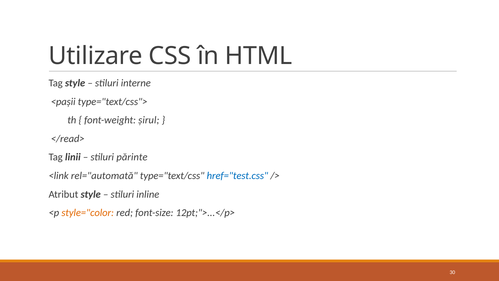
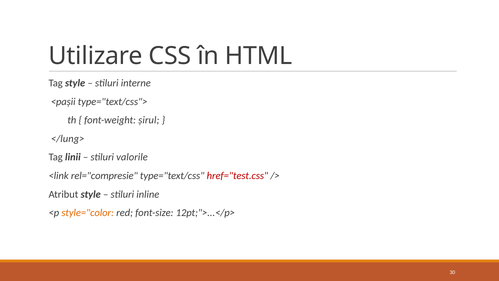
</read>: </read> -> </lung>
părinte: părinte -> valorile
rel="automată: rel="automată -> rel="compresie
href="test.css colour: blue -> red
